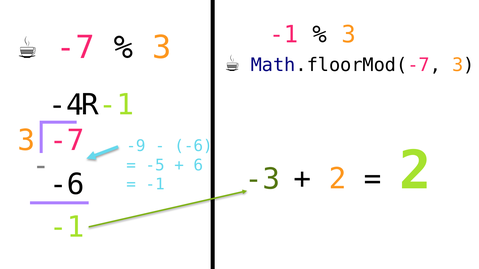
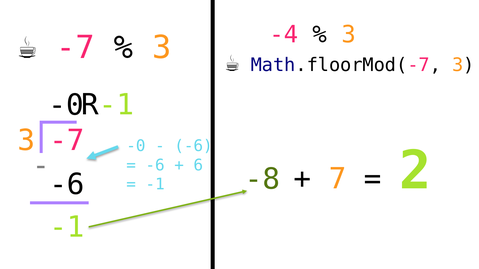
-1 at (284, 35): -1 -> -4
-4 at (66, 105): -4 -> -0
-9 at (136, 146): -9 -> -0
-5 at (155, 165): -5 -> -6
2 at (338, 179): 2 -> 7
-3: -3 -> -8
